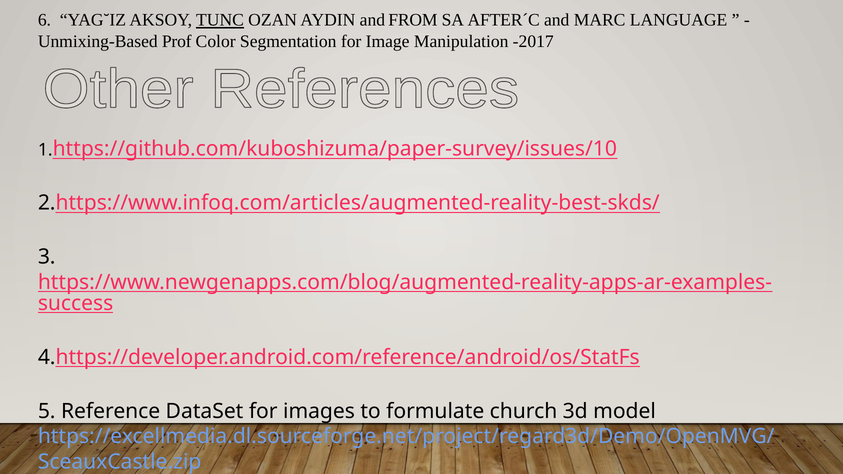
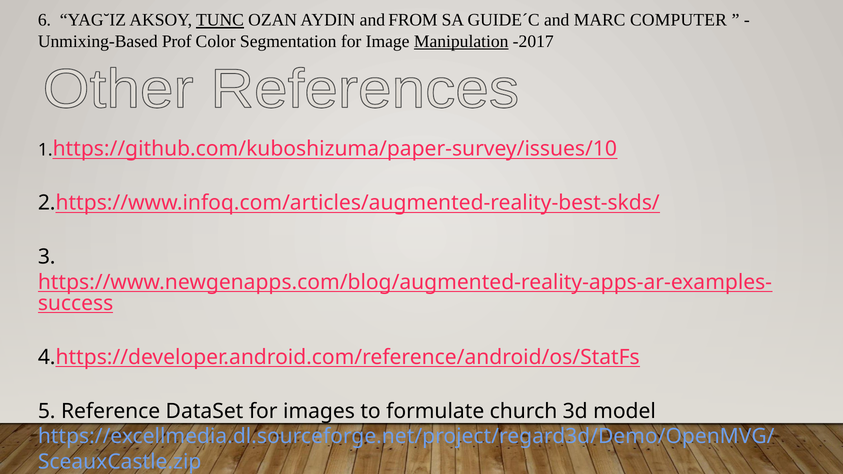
AFTER´C: AFTER´C -> GUIDE´C
LANGUAGE: LANGUAGE -> COMPUTER
Manipulation underline: none -> present
